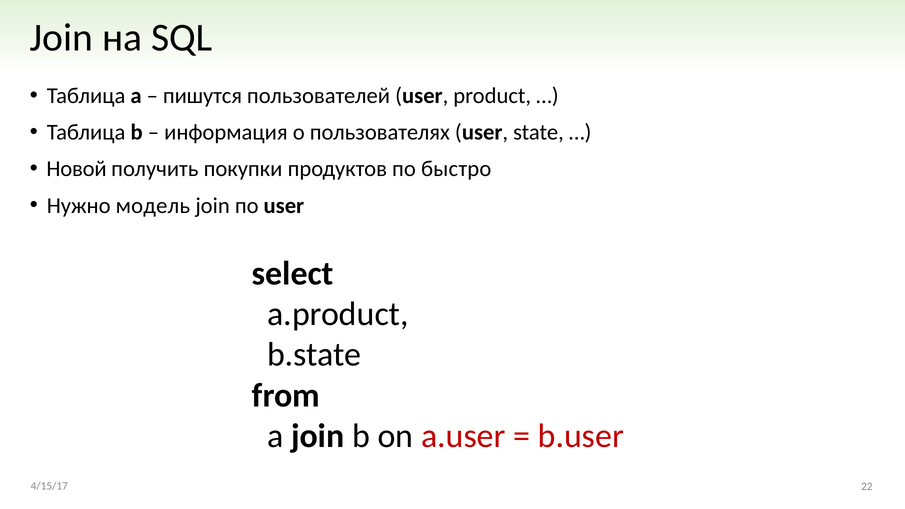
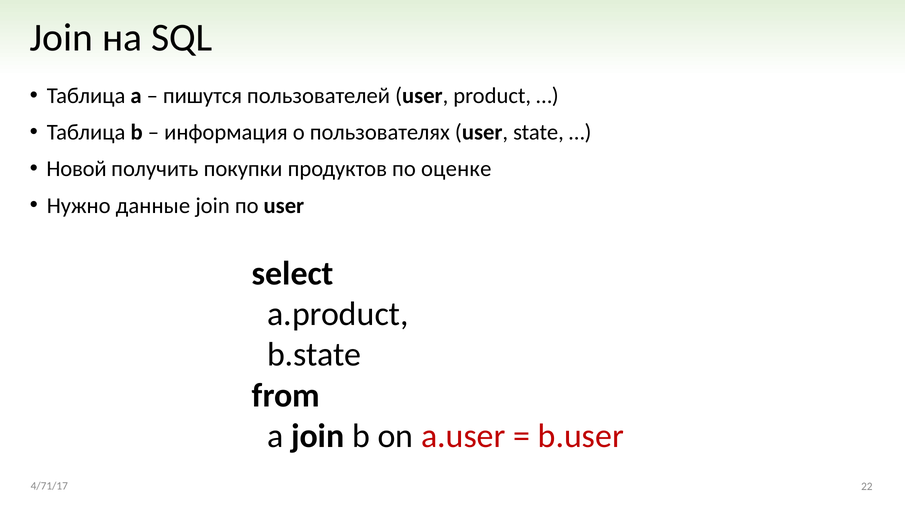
быстро: быстро -> оценке
модель: модель -> данные
4/15/17: 4/15/17 -> 4/71/17
